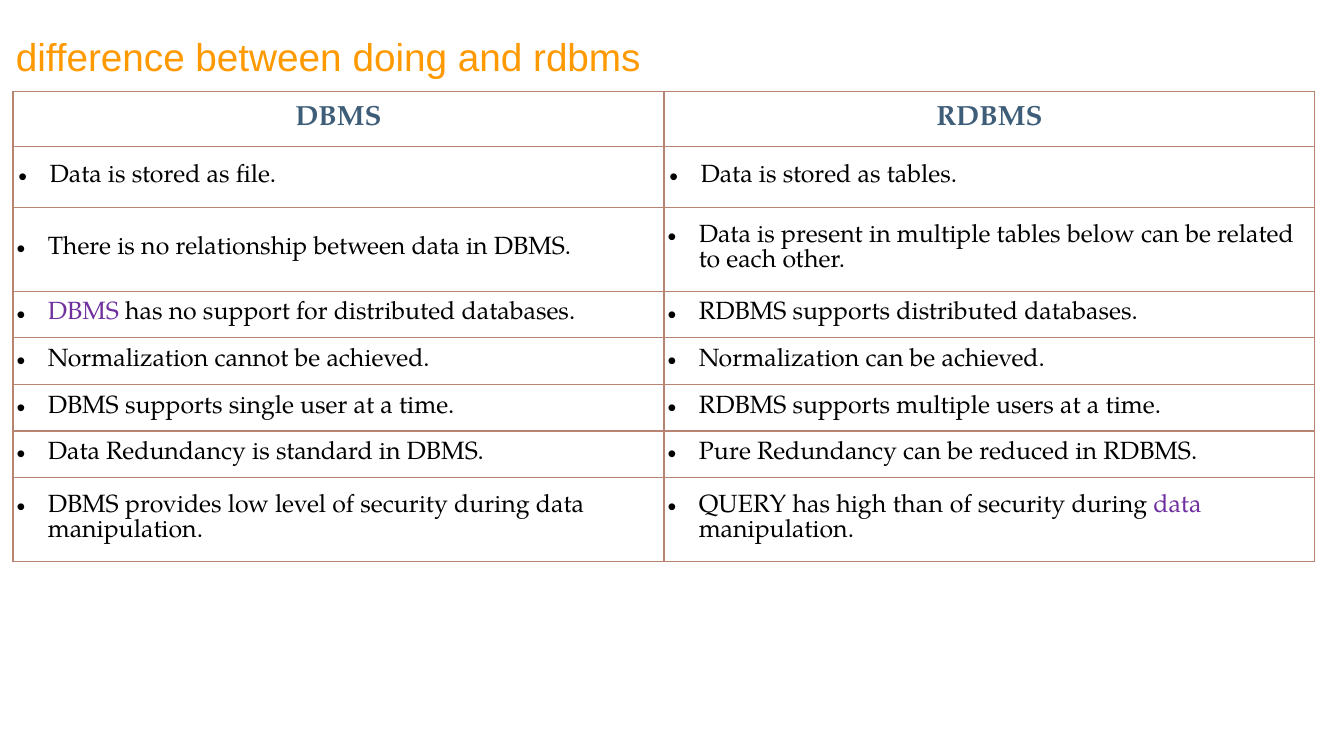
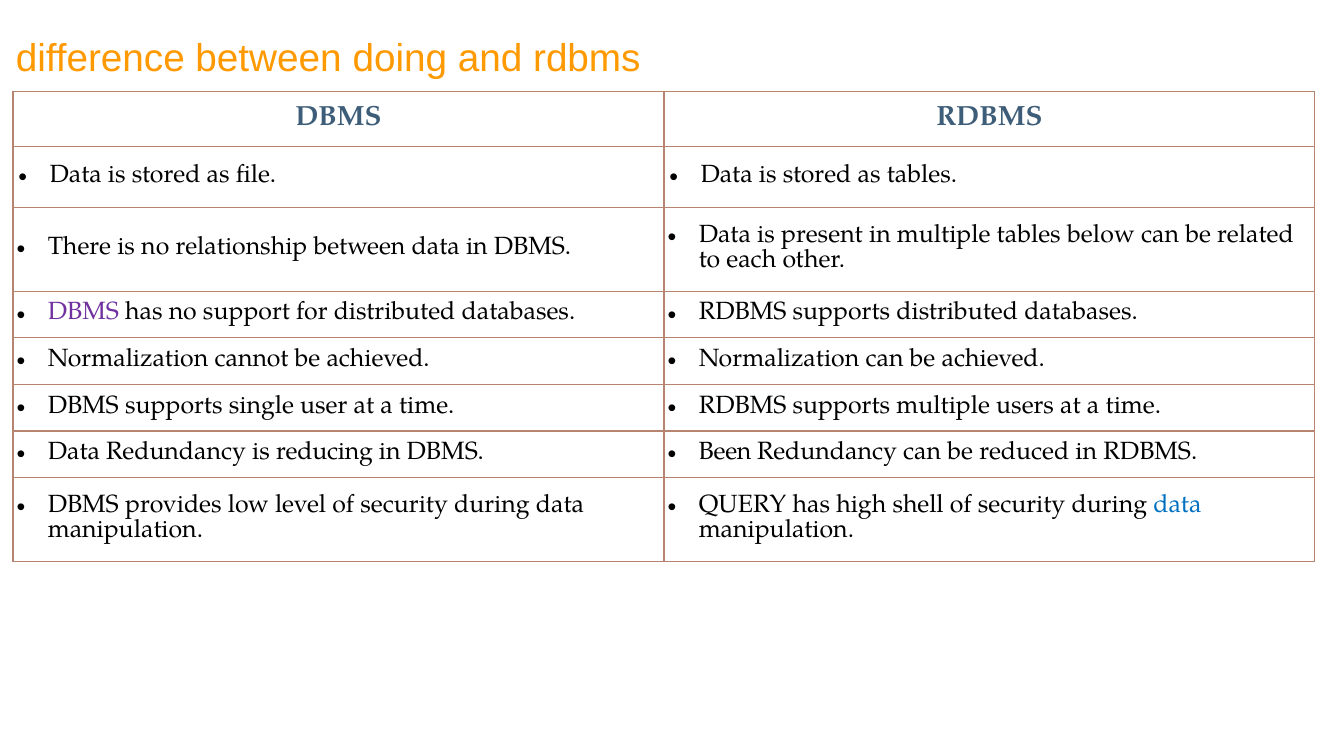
standard: standard -> reducing
Pure: Pure -> Been
than: than -> shell
data at (1177, 504) colour: purple -> blue
